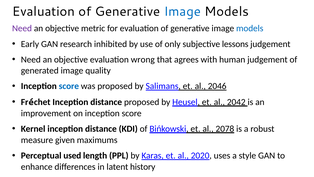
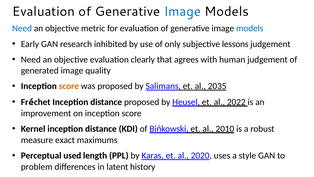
Need at (22, 28) colour: purple -> blue
wrong: wrong -> clearly
score at (69, 86) colour: blue -> orange
2046: 2046 -> 2035
2042: 2042 -> 2022
2078: 2078 -> 2010
given: given -> exact
enhance: enhance -> problem
